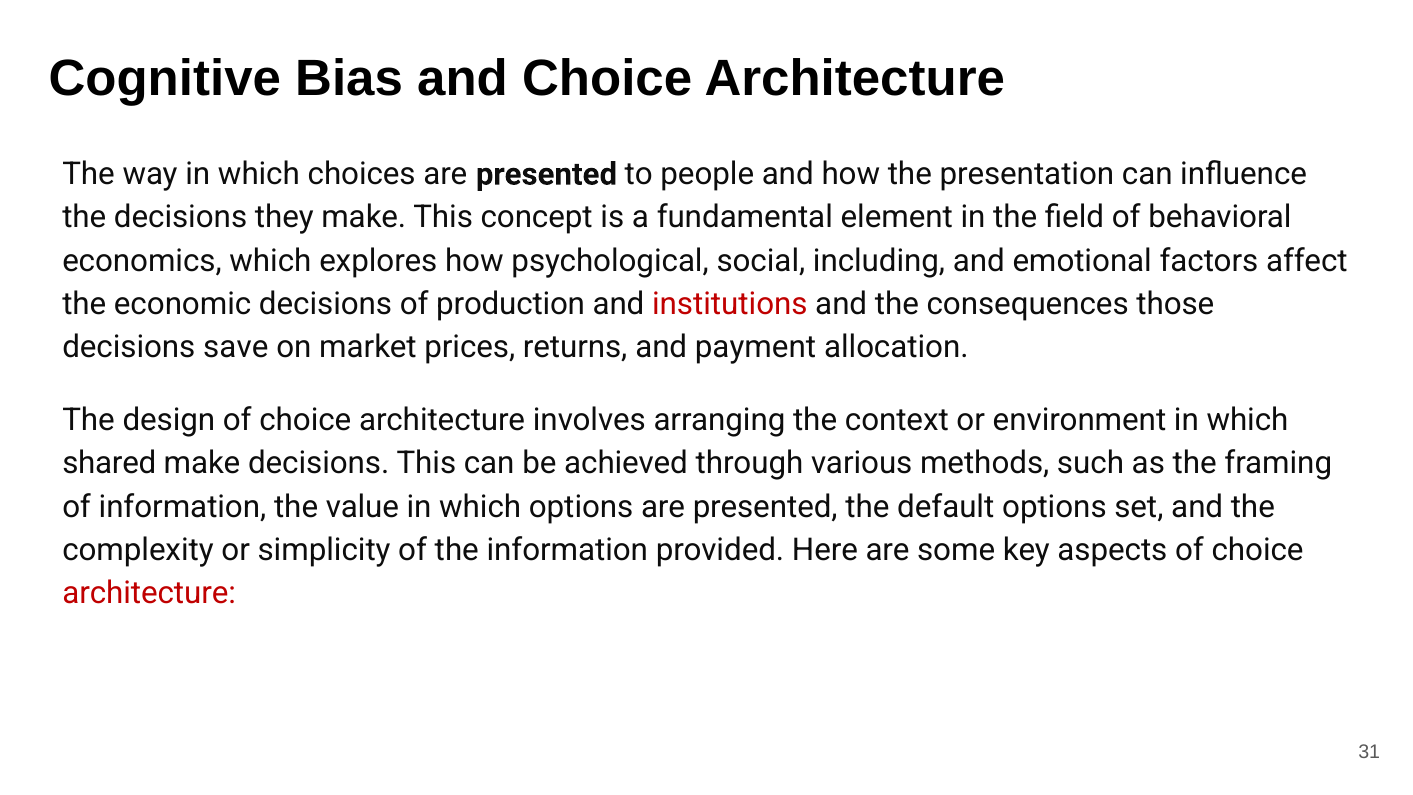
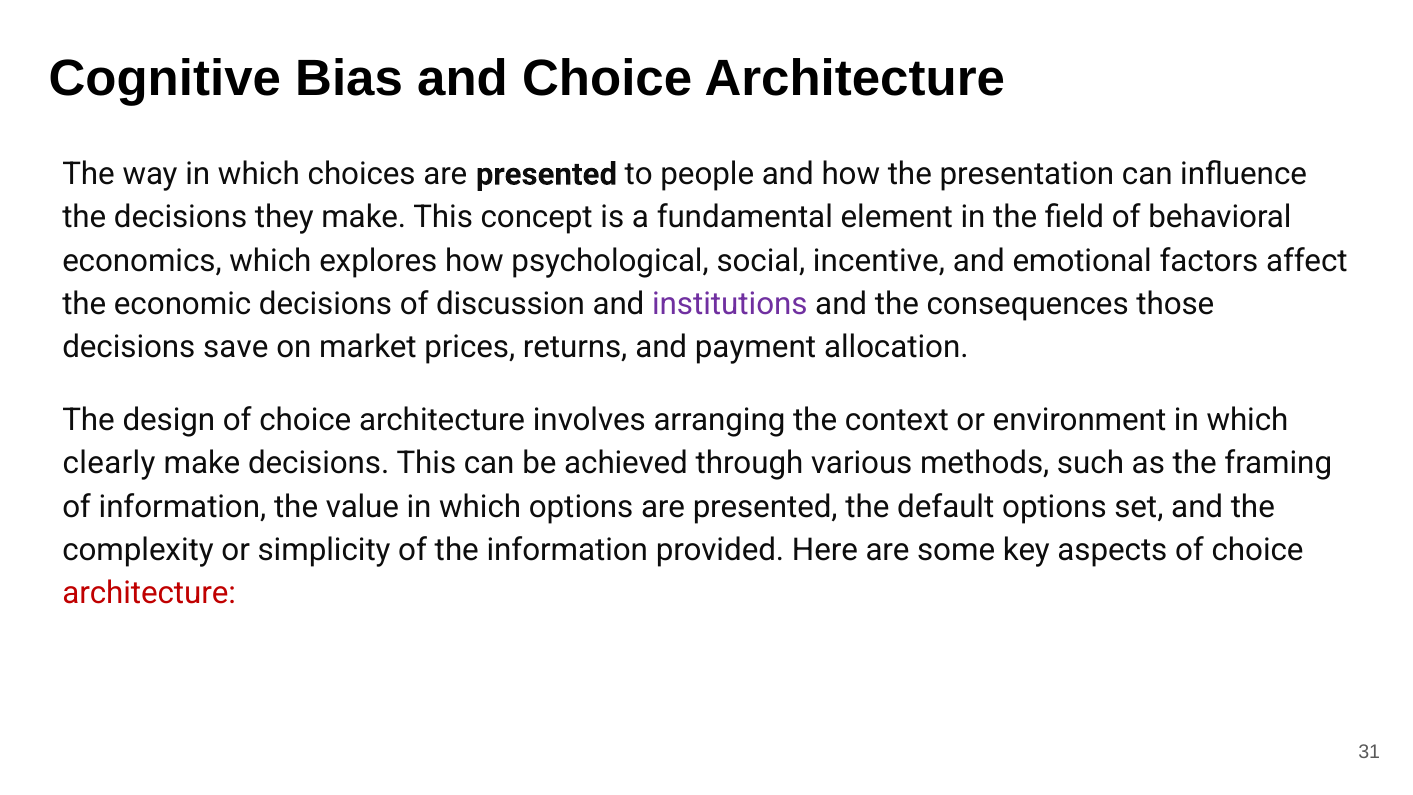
including: including -> incentive
production: production -> discussion
institutions colour: red -> purple
shared: shared -> clearly
